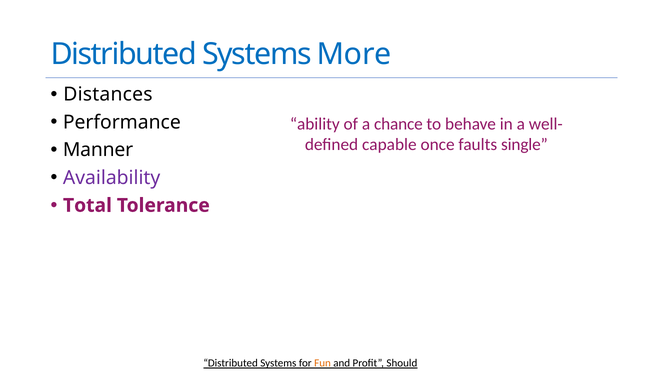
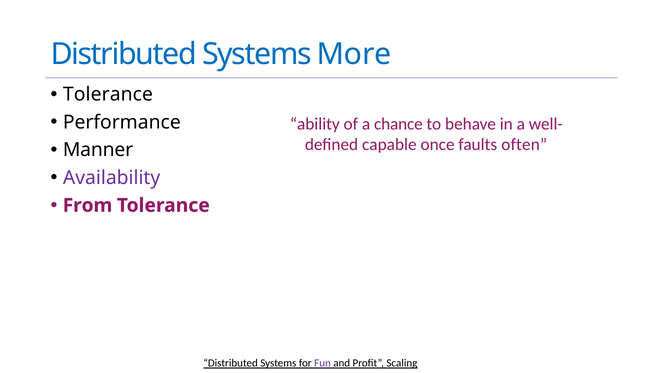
Distances at (108, 94): Distances -> Tolerance
single: single -> often
Total: Total -> From
Fun colour: orange -> purple
Should: Should -> Scaling
